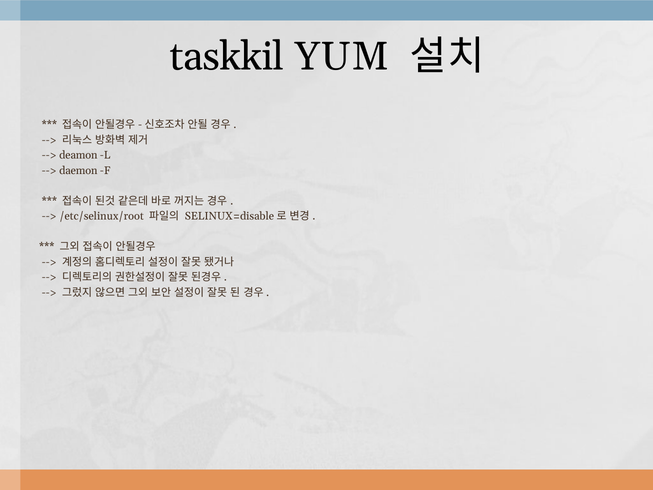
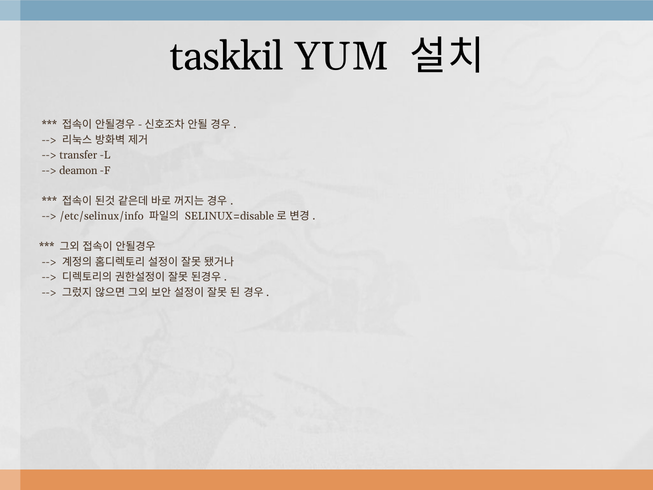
deamon: deamon -> transfer
daemon: daemon -> deamon
/etc/selinux/root: /etc/selinux/root -> /etc/selinux/info
